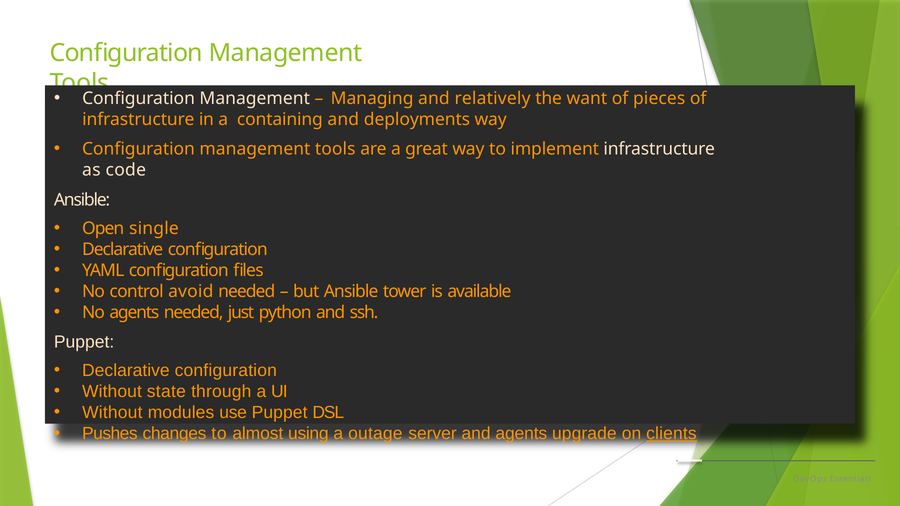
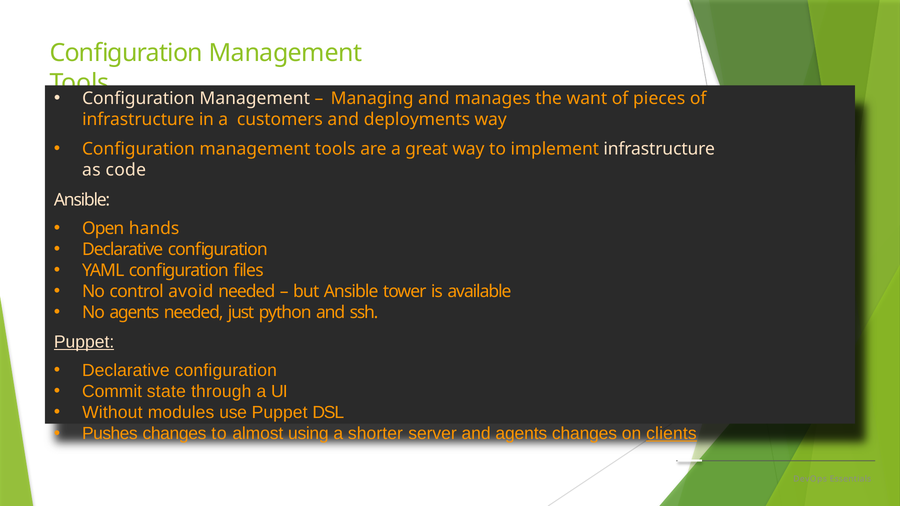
relatively: relatively -> manages
containing: containing -> customers
single: single -> hands
Puppet at (84, 342) underline: none -> present
Without at (112, 392): Without -> Commit
outage: outage -> shorter
agents upgrade: upgrade -> changes
